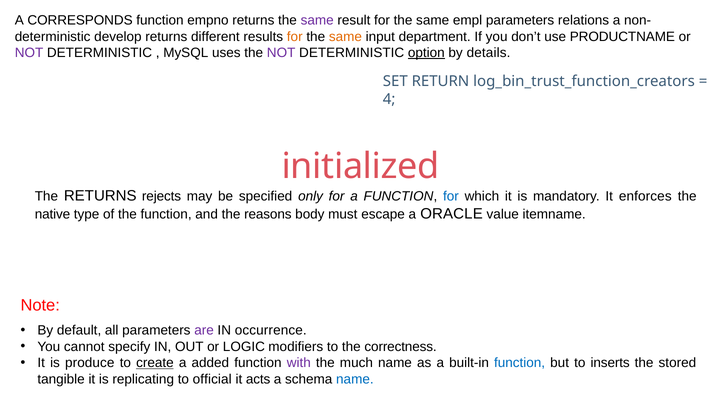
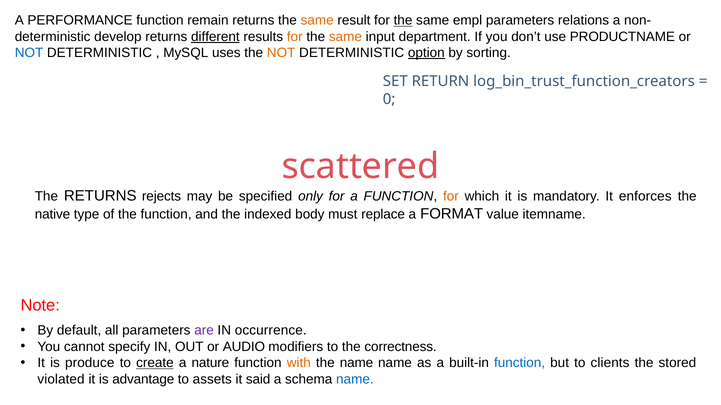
CORRESPONDS: CORRESPONDS -> PERFORMANCE
empno: empno -> remain
same at (317, 20) colour: purple -> orange
the at (403, 20) underline: none -> present
different underline: none -> present
NOT at (29, 53) colour: purple -> blue
NOT at (281, 53) colour: purple -> orange
details: details -> sorting
4: 4 -> 0
initialized: initialized -> scattered
for at (451, 197) colour: blue -> orange
reasons: reasons -> indexed
escape: escape -> replace
ORACLE: ORACLE -> FORMAT
LOGIC: LOGIC -> AUDIO
added: added -> nature
with colour: purple -> orange
the much: much -> name
inserts: inserts -> clients
tangible: tangible -> violated
replicating: replicating -> advantage
official: official -> assets
acts: acts -> said
